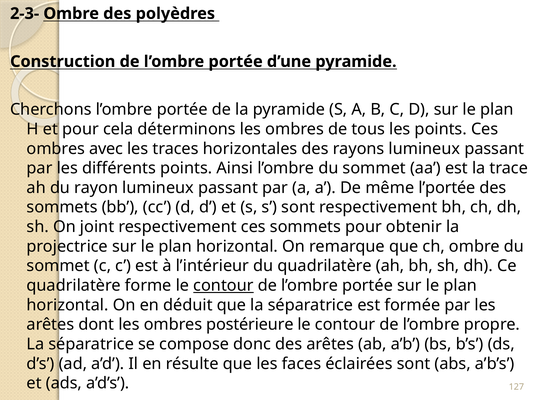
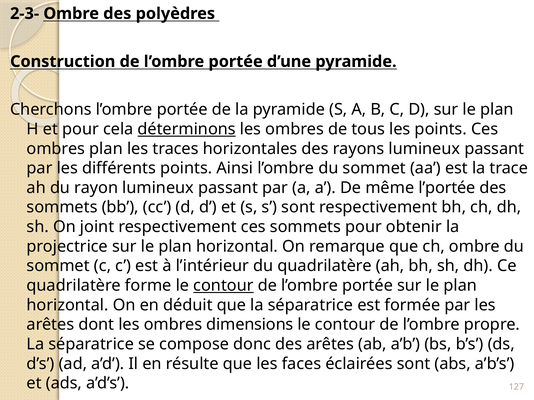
déterminons underline: none -> present
ombres avec: avec -> plan
postérieure: postérieure -> dimensions
